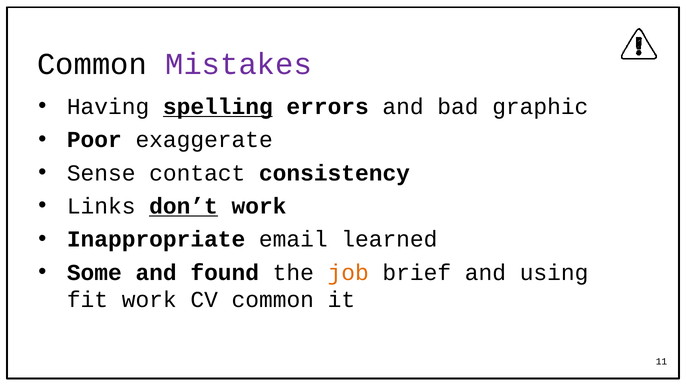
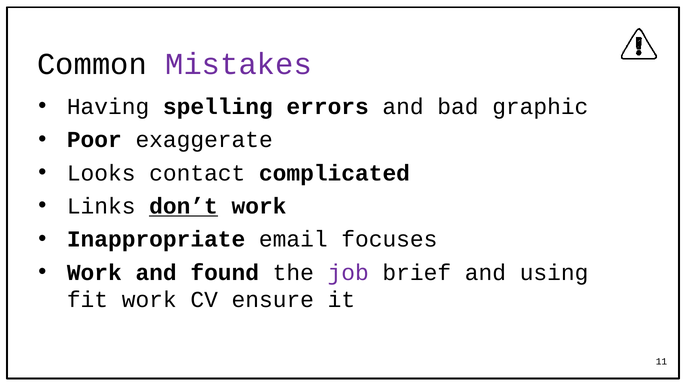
spelling underline: present -> none
Sense: Sense -> Looks
consistency: consistency -> complicated
learned: learned -> focuses
Some at (94, 272): Some -> Work
job colour: orange -> purple
CV common: common -> ensure
